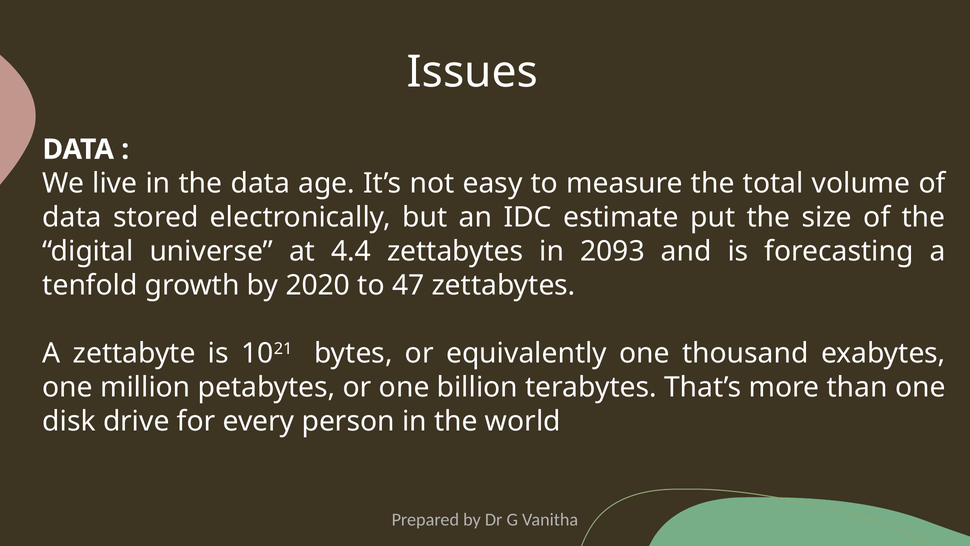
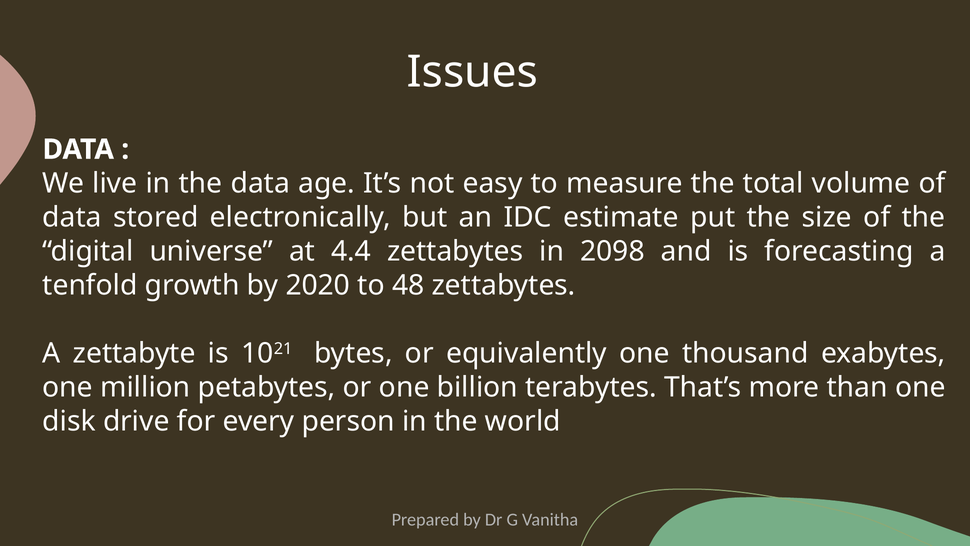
2093: 2093 -> 2098
47: 47 -> 48
